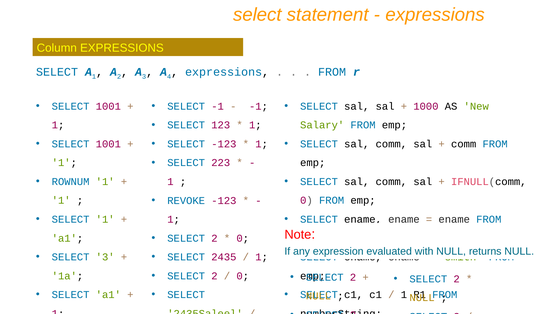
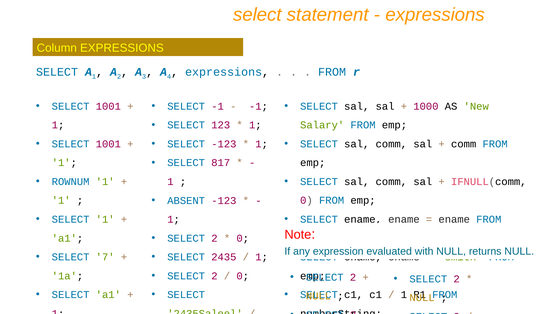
223: 223 -> 817
REVOKE: REVOKE -> ABSENT
SELECT 3: 3 -> 7
